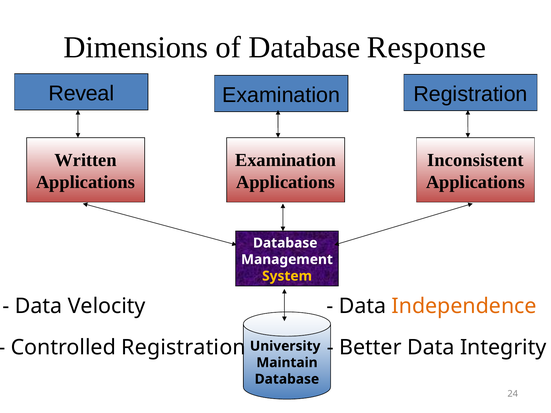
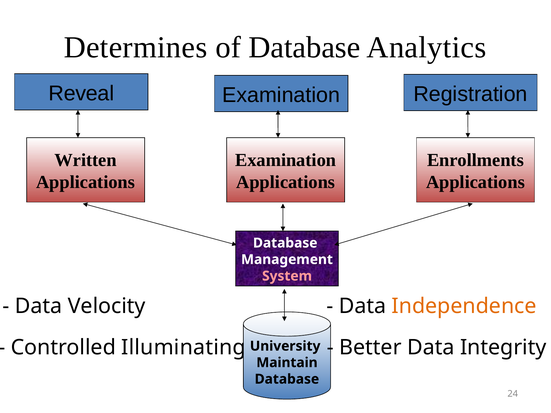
Dimensions: Dimensions -> Determines
Response: Response -> Analytics
Inconsistent: Inconsistent -> Enrollments
System colour: yellow -> pink
Controlled Registration: Registration -> Illuminating
